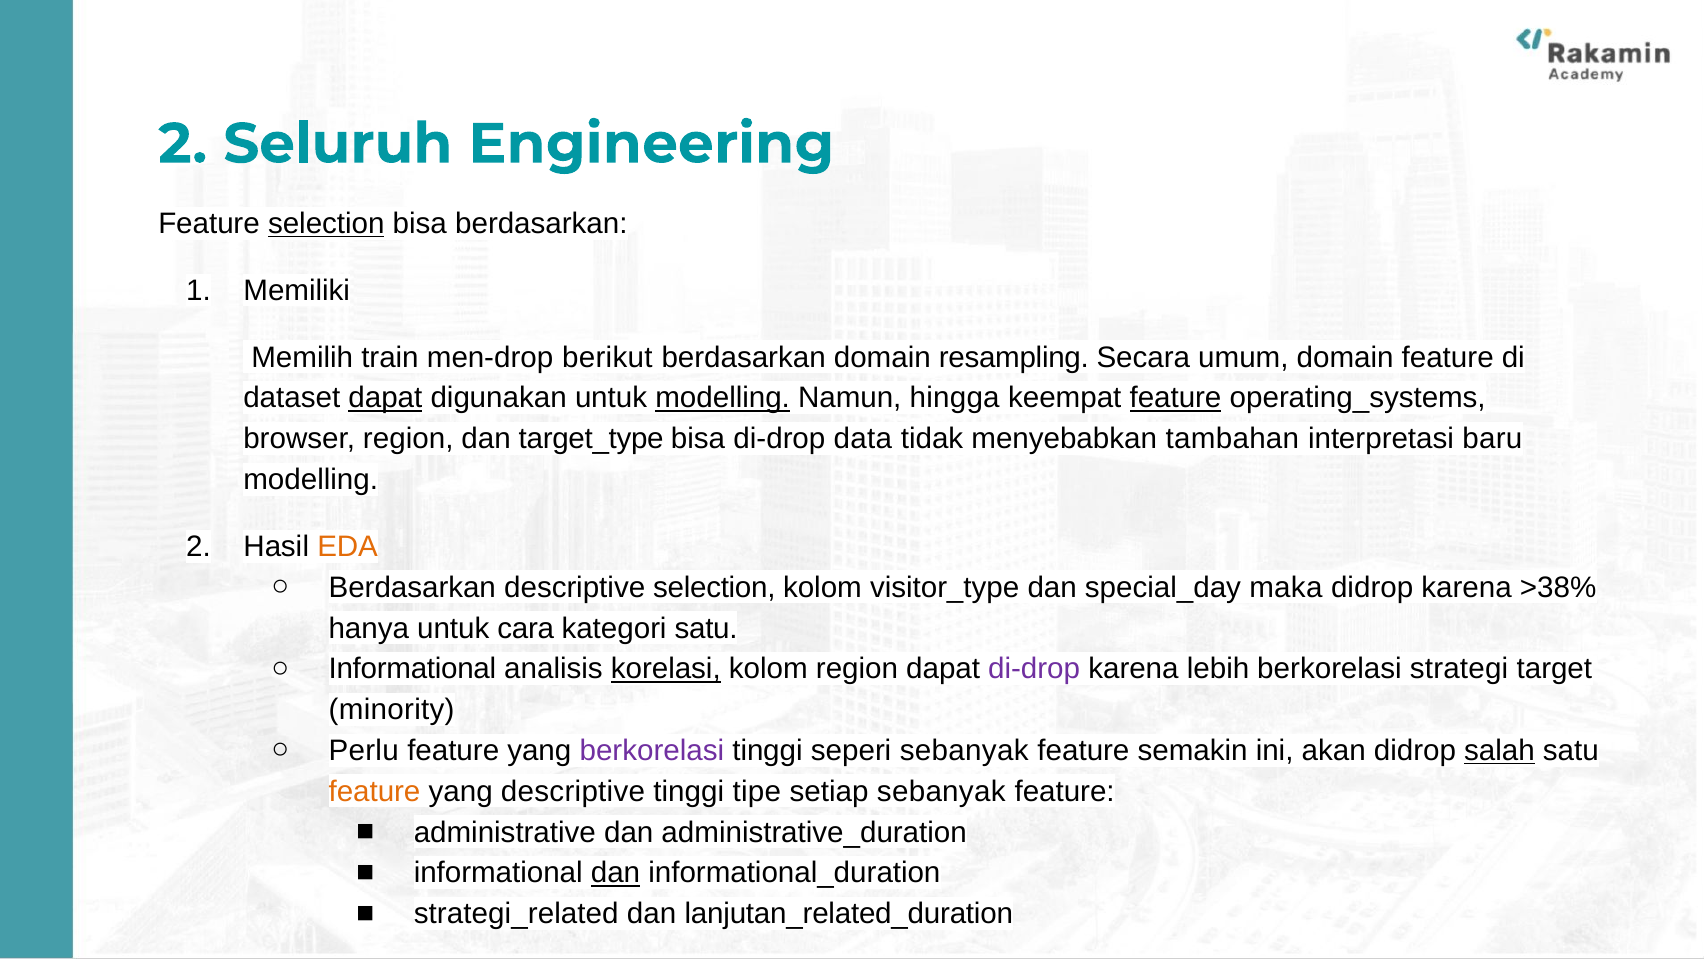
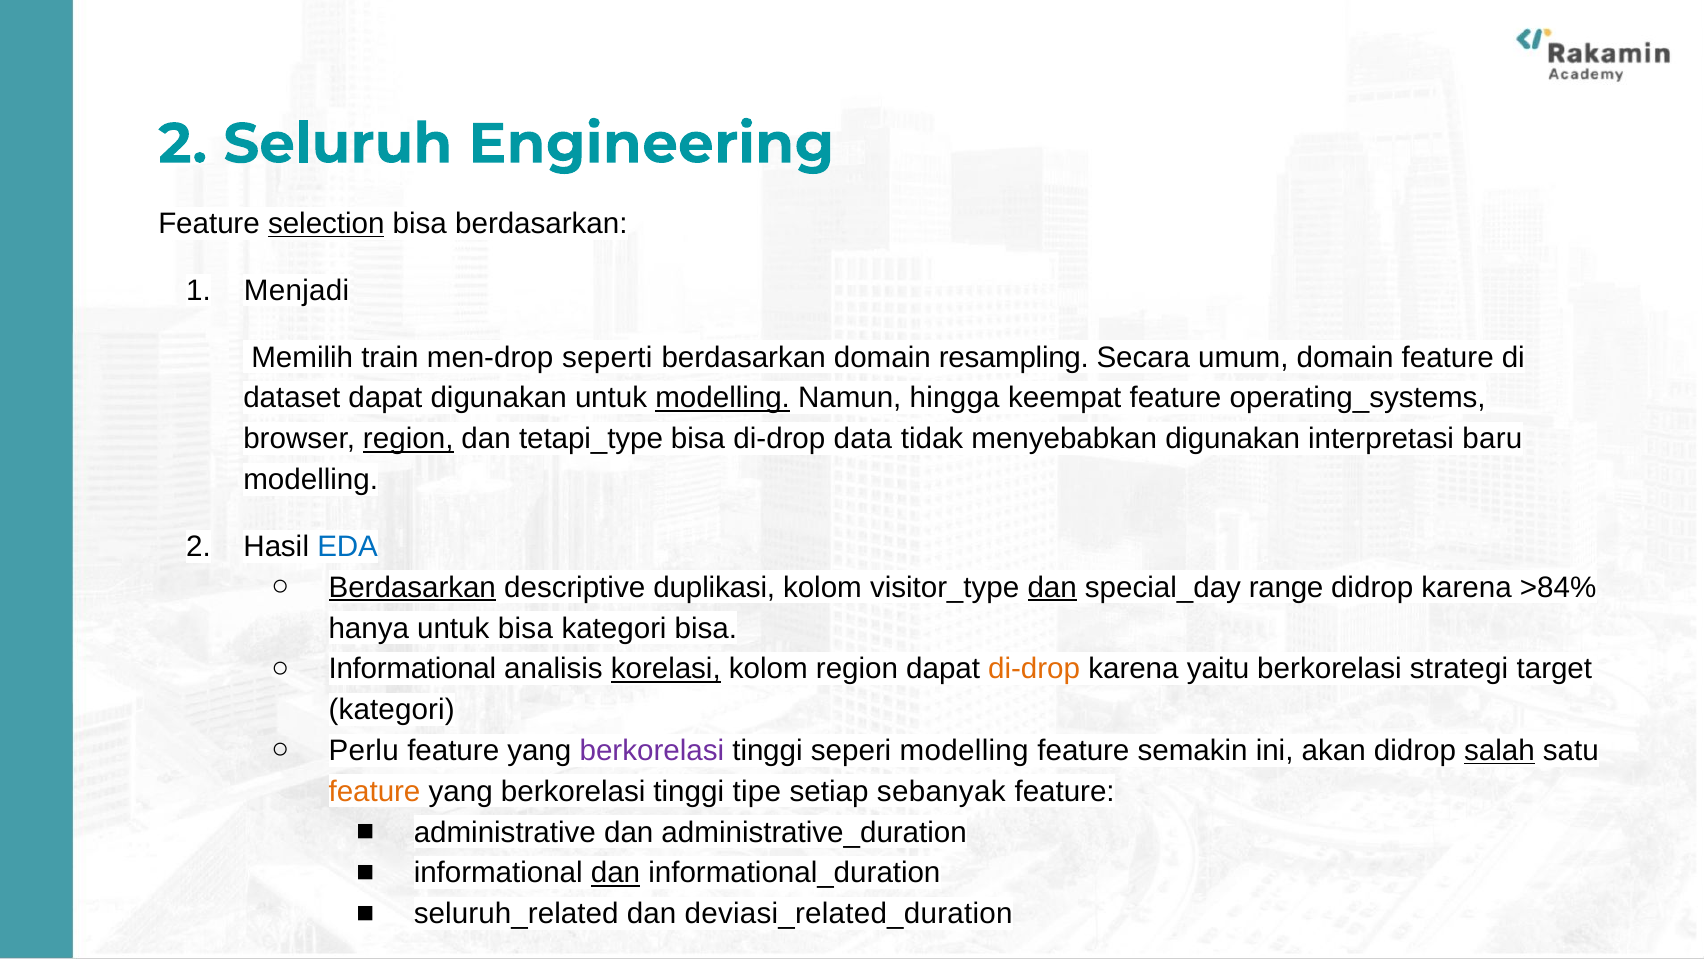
Memiliki: Memiliki -> Menjadi
berikut: berikut -> seperti
dapat at (385, 398) underline: present -> none
feature at (1176, 398) underline: present -> none
region at (408, 439) underline: none -> present
target_type: target_type -> tetapi_type
menyebabkan tambahan: tambahan -> digunakan
EDA colour: orange -> blue
Berdasarkan at (412, 587) underline: none -> present
descriptive selection: selection -> duplikasi
dan at (1052, 587) underline: none -> present
maka: maka -> range
>38%: >38% -> >84%
untuk cara: cara -> bisa
kategori satu: satu -> bisa
di-drop at (1034, 669) colour: purple -> orange
lebih: lebih -> yaitu
minority at (392, 710): minority -> kategori
seperi sebanyak: sebanyak -> modelling
descriptive at (573, 791): descriptive -> berkorelasi
strategi_related: strategi_related -> seluruh_related
lanjutan_related_duration: lanjutan_related_duration -> deviasi_related_duration
